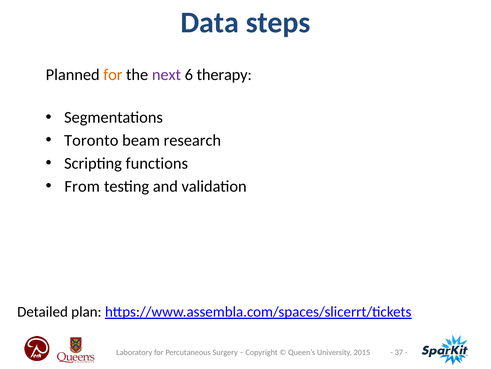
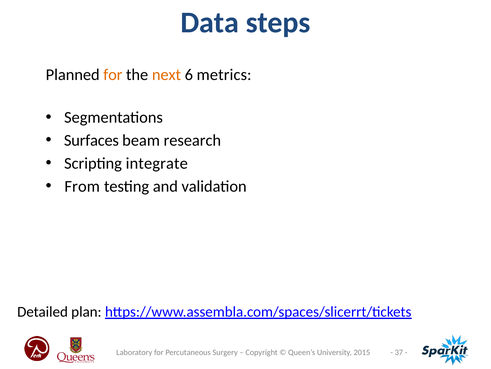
next colour: purple -> orange
therapy: therapy -> metrics
Toronto: Toronto -> Surfaces
functions: functions -> integrate
